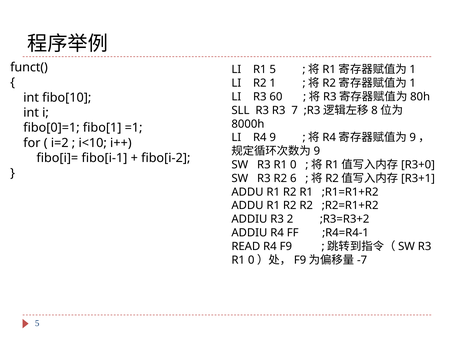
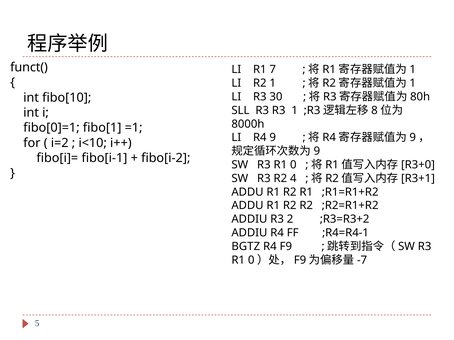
R1 5: 5 -> 7
60: 60 -> 30
R3 7: 7 -> 1
6: 6 -> 4
READ: READ -> BGTZ
